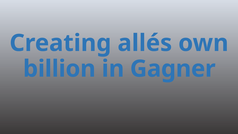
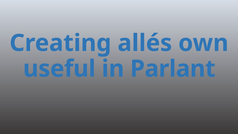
billion: billion -> useful
Gagner: Gagner -> Parlant
